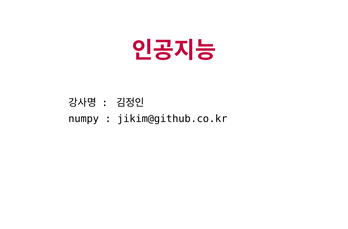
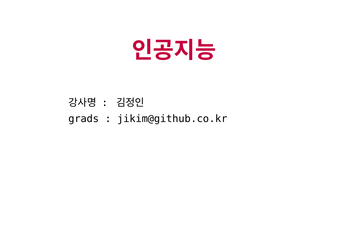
numpy: numpy -> grads
